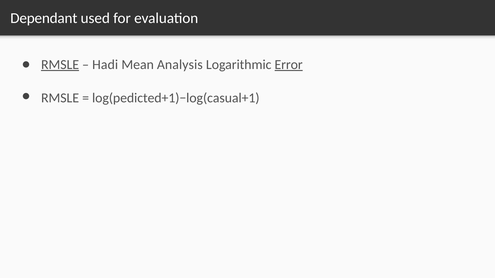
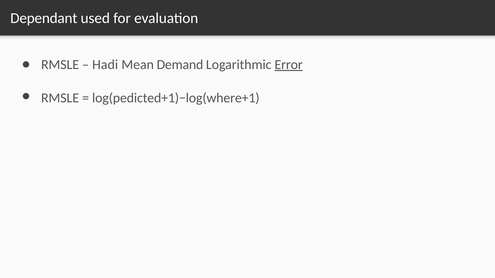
RMSLE at (60, 65) underline: present -> none
Analysis: Analysis -> Demand
log(pedicted+1)−log(casual+1: log(pedicted+1)−log(casual+1 -> log(pedicted+1)−log(where+1
